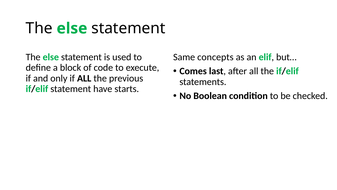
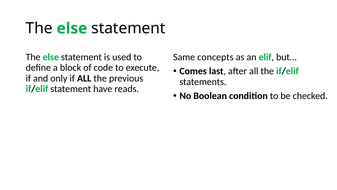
starts: starts -> reads
